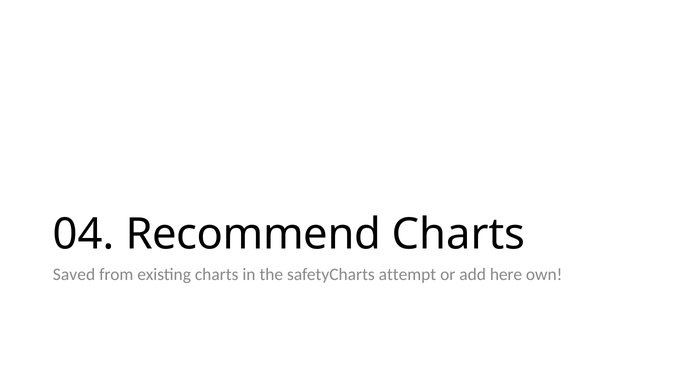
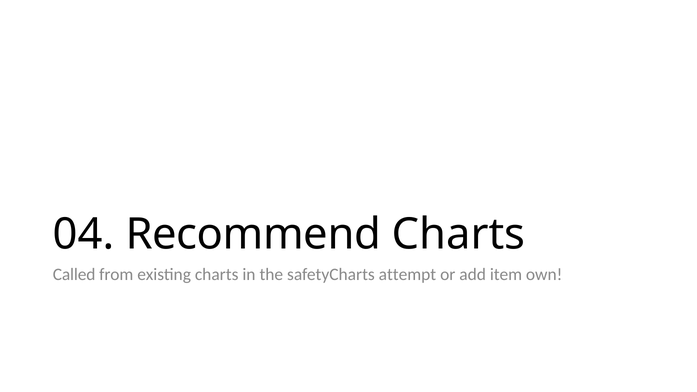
Saved: Saved -> Called
here: here -> item
